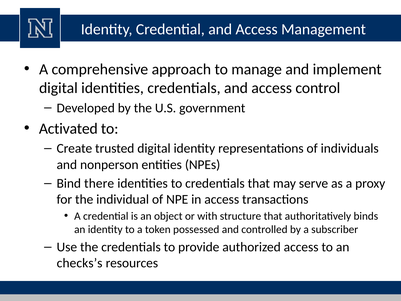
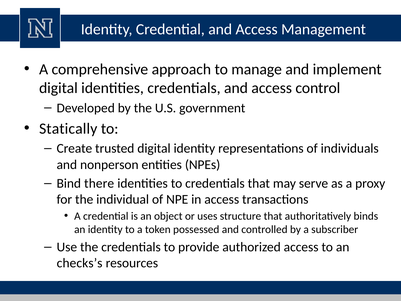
Activated: Activated -> Statically
with: with -> uses
